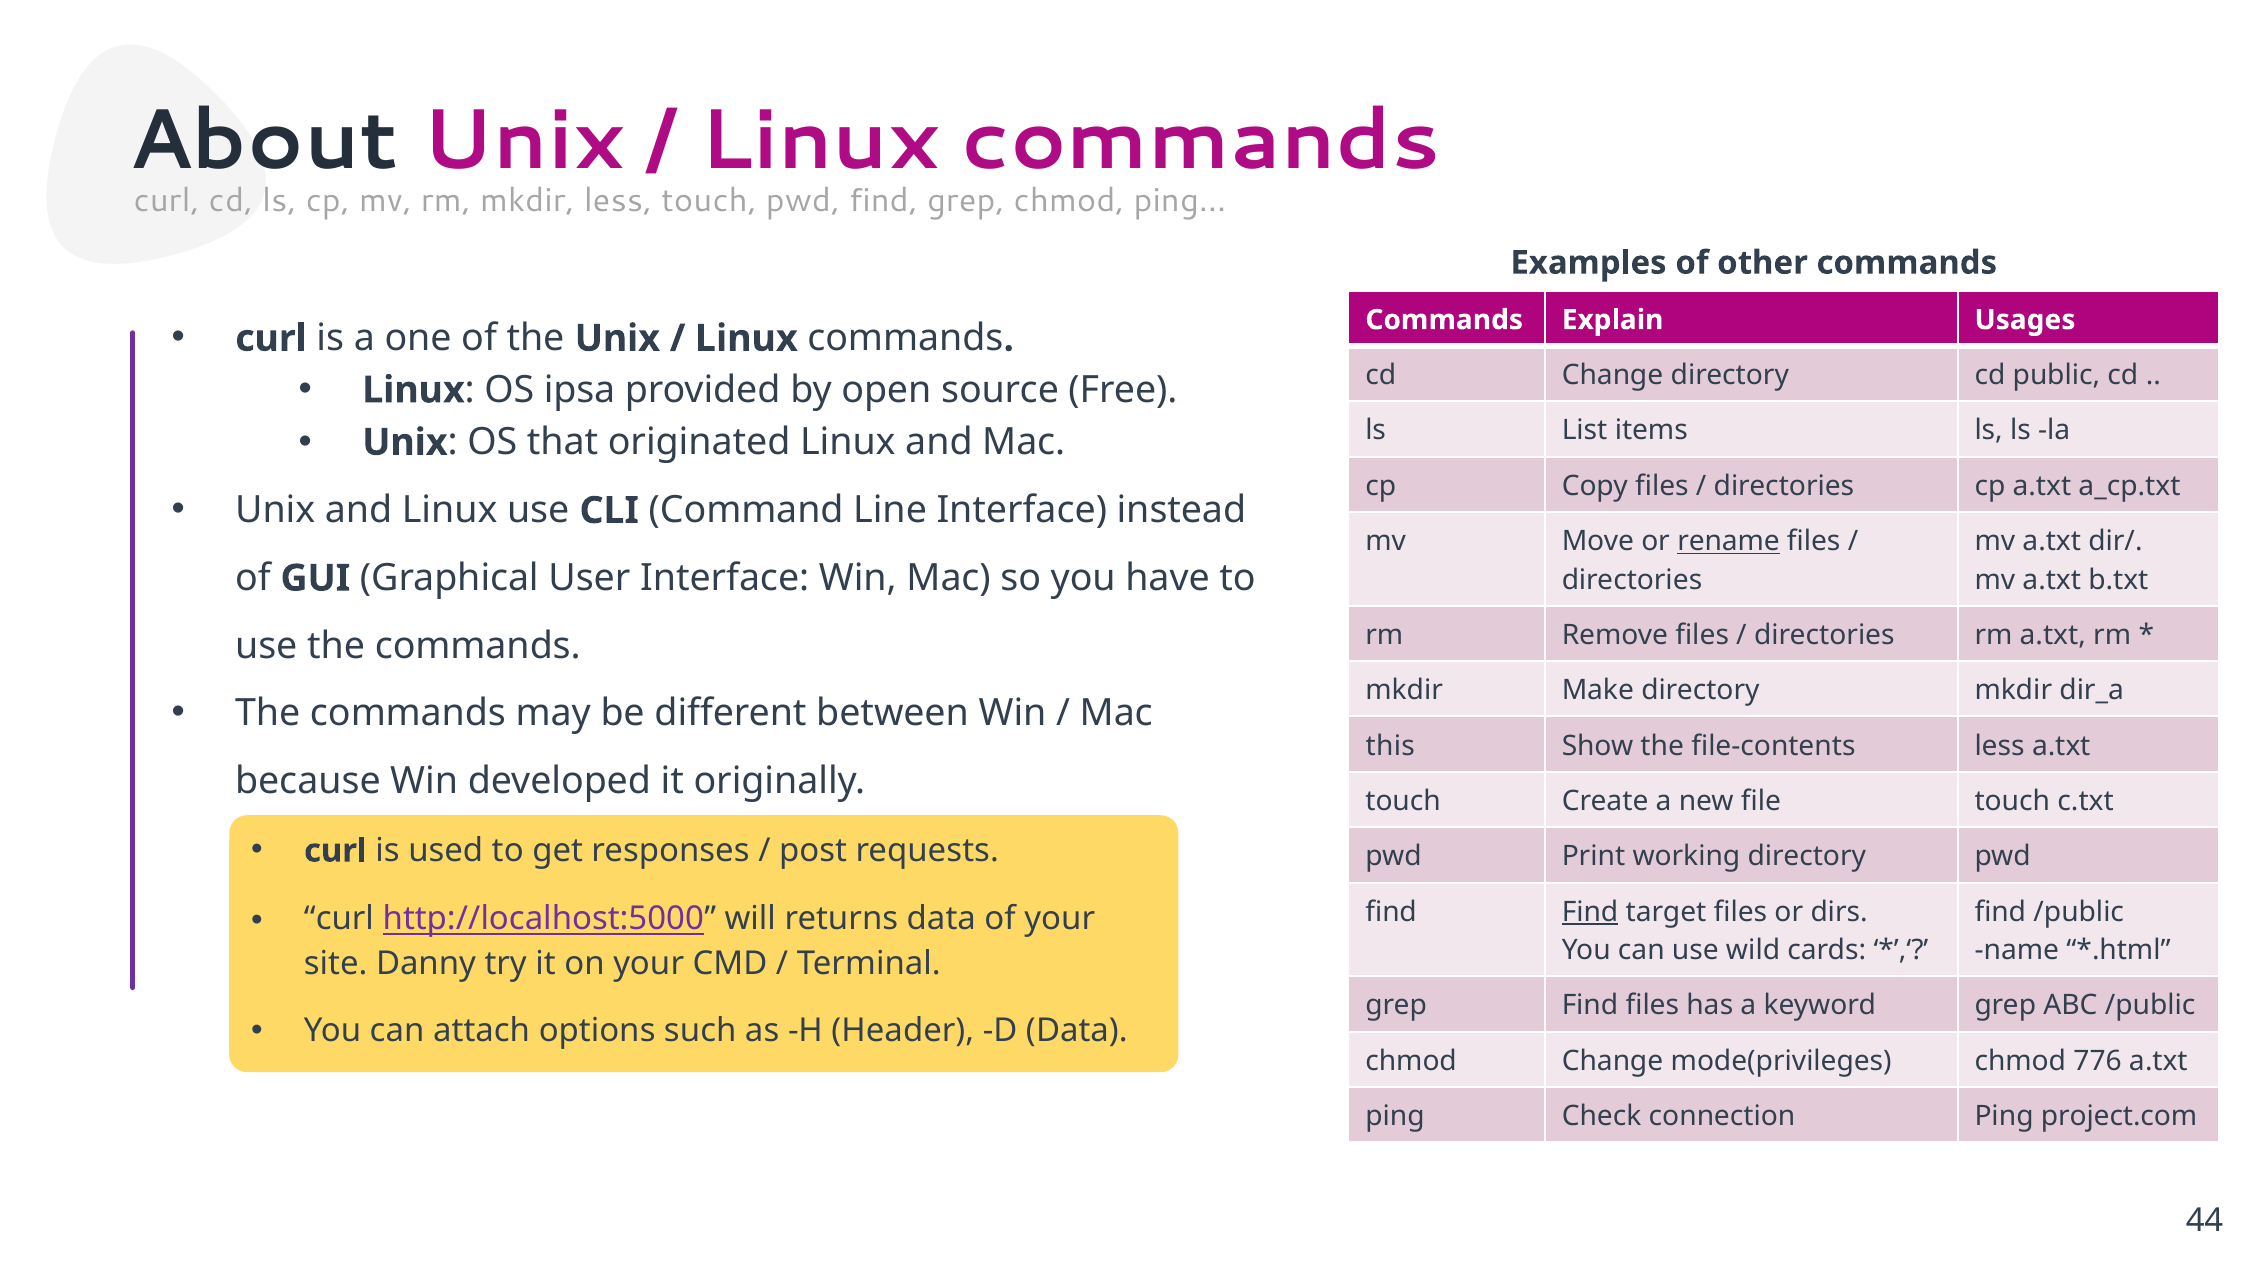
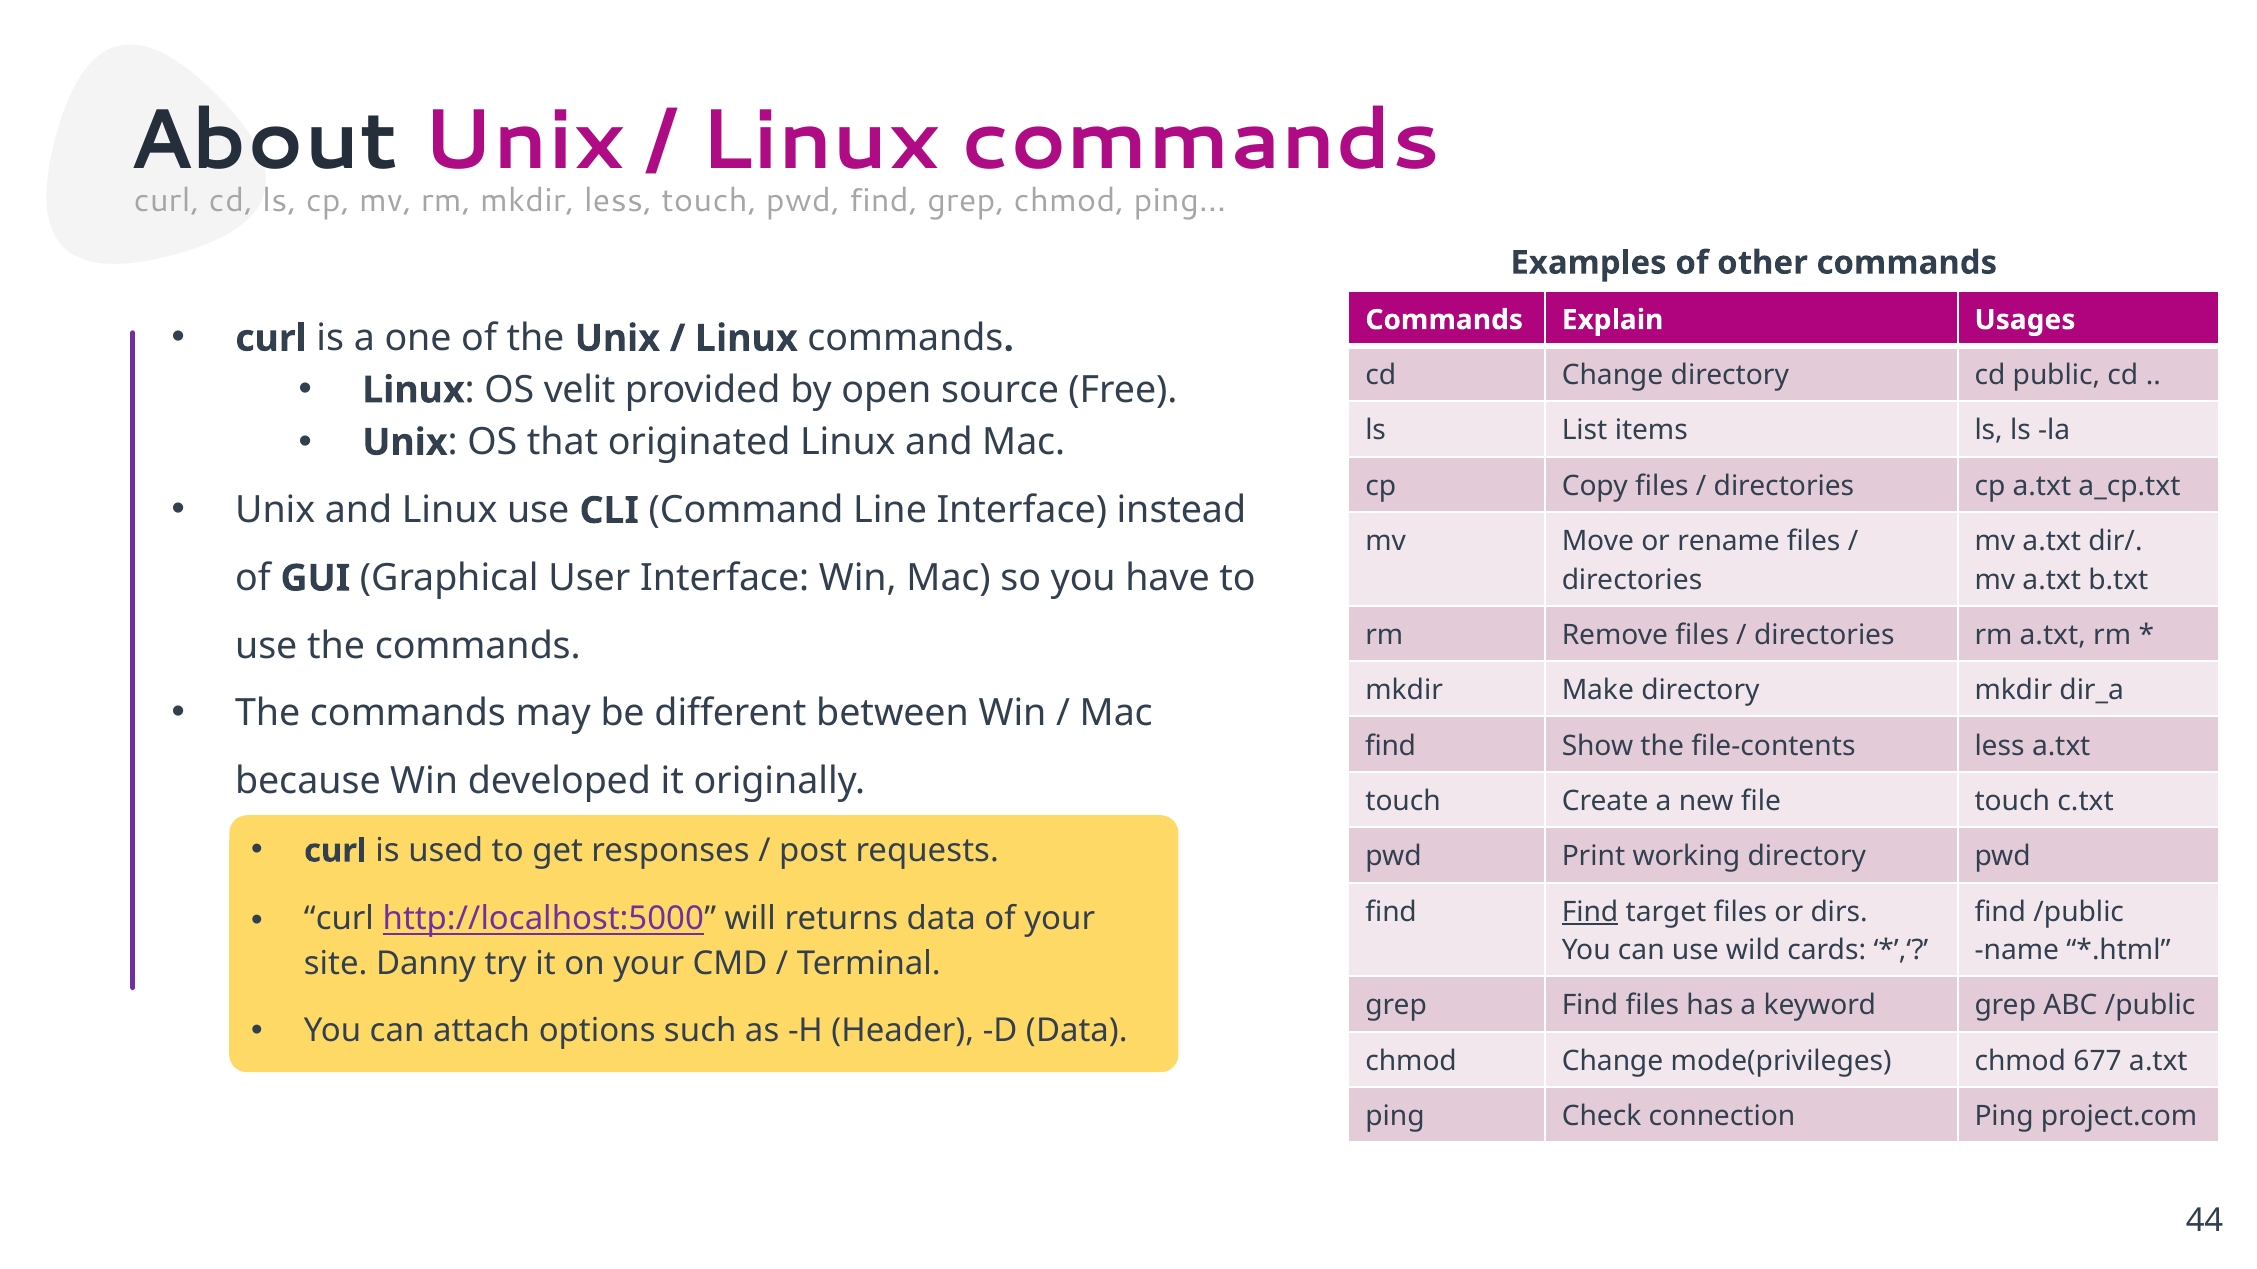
ipsa: ipsa -> velit
rename underline: present -> none
this at (1390, 746): this -> find
776: 776 -> 677
